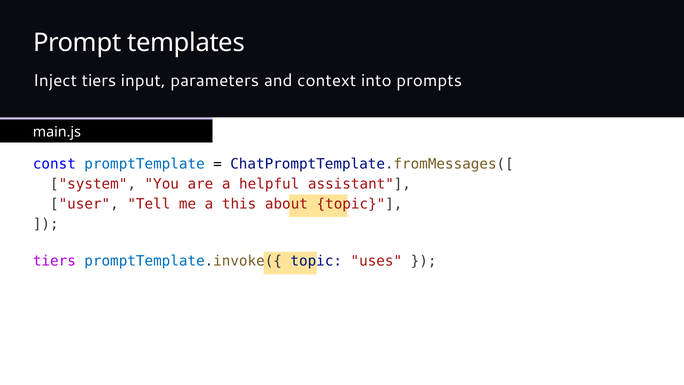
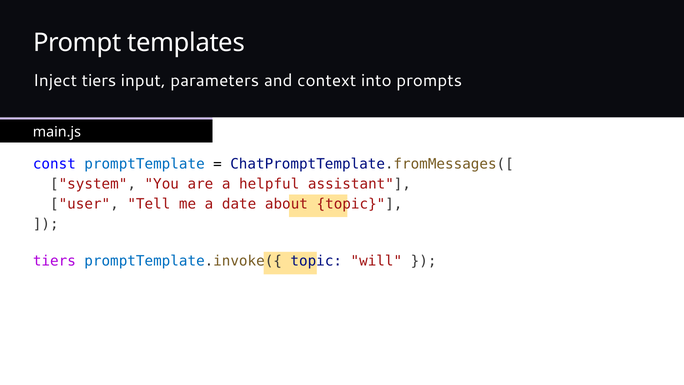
this: this -> date
uses: uses -> will
